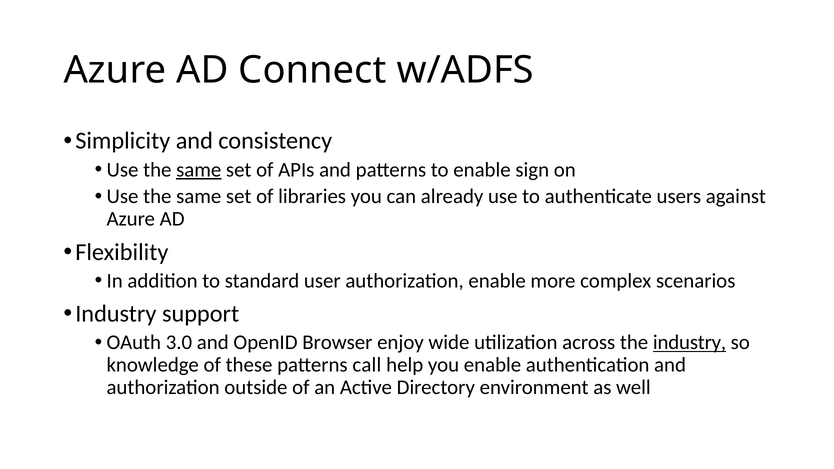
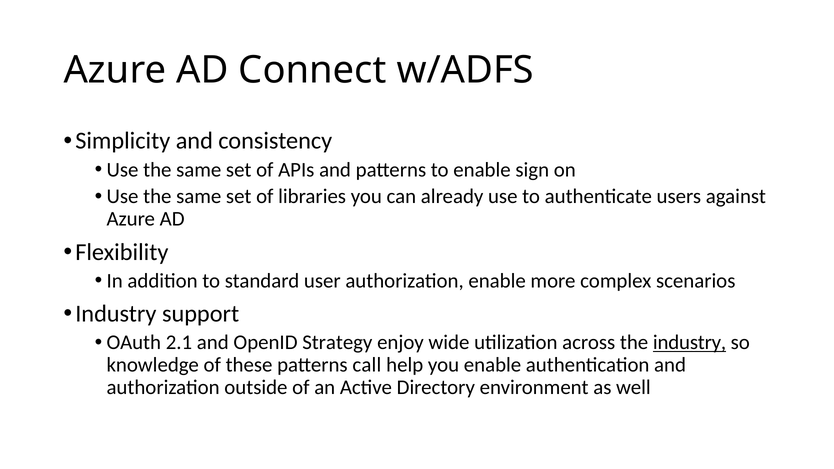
same at (199, 170) underline: present -> none
3.0: 3.0 -> 2.1
Browser: Browser -> Strategy
